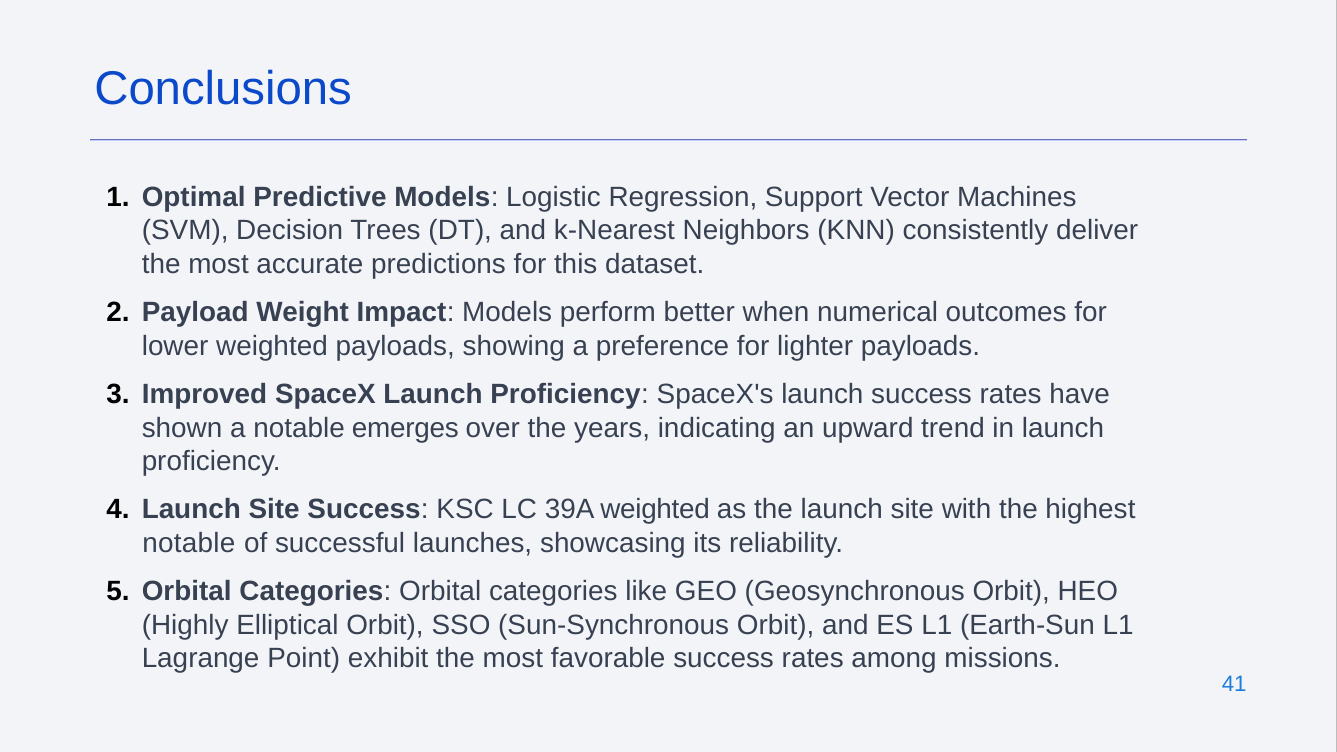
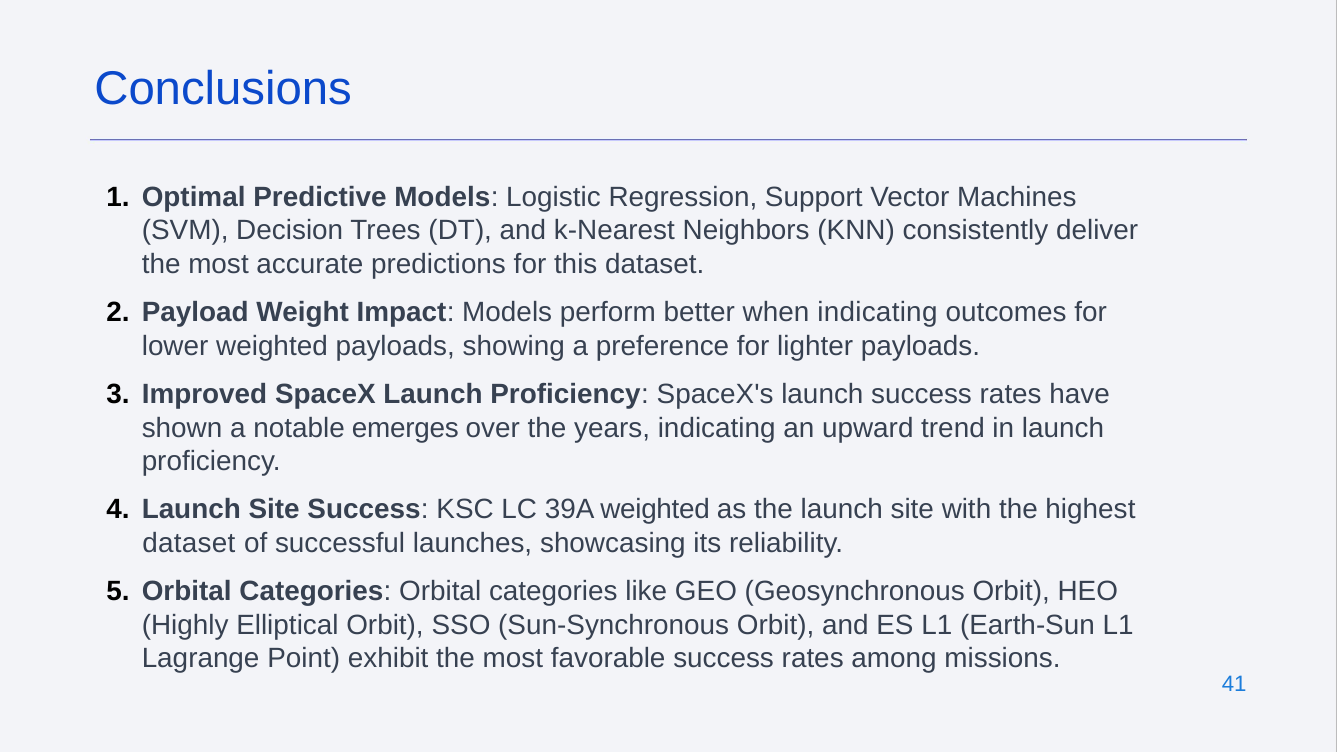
when numerical: numerical -> indicating
notable at (189, 543): notable -> dataset
